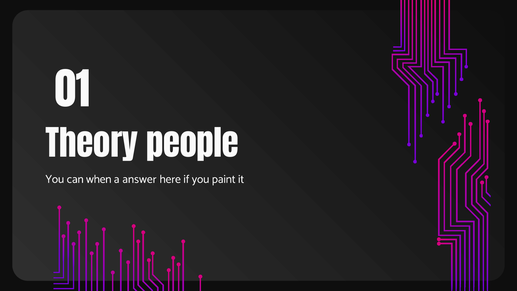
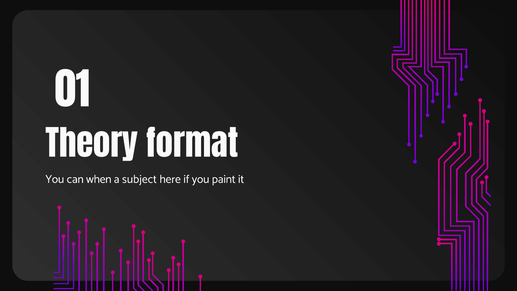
people: people -> format
answer: answer -> subject
